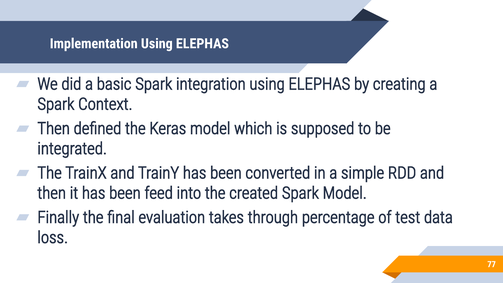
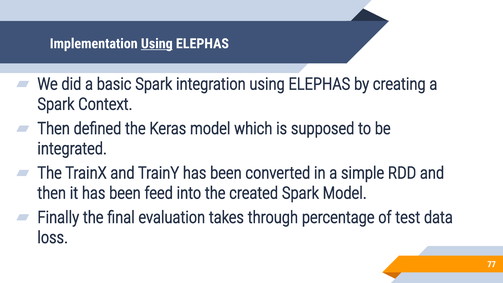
Using at (157, 44) underline: none -> present
